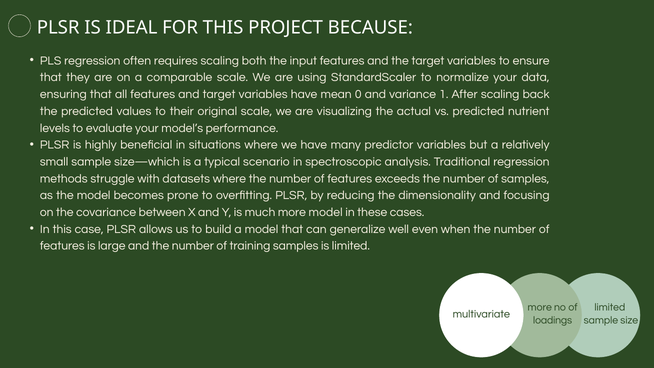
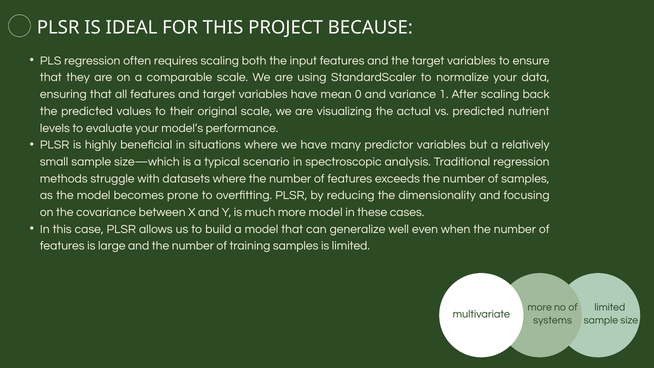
loadings: loadings -> systems
